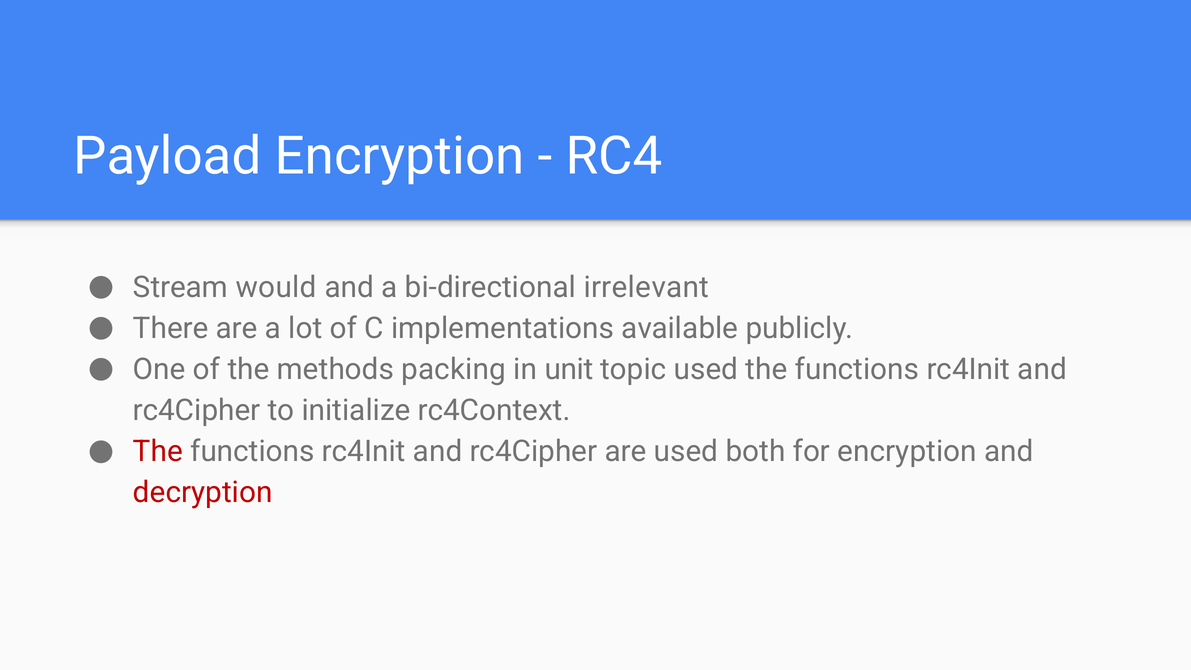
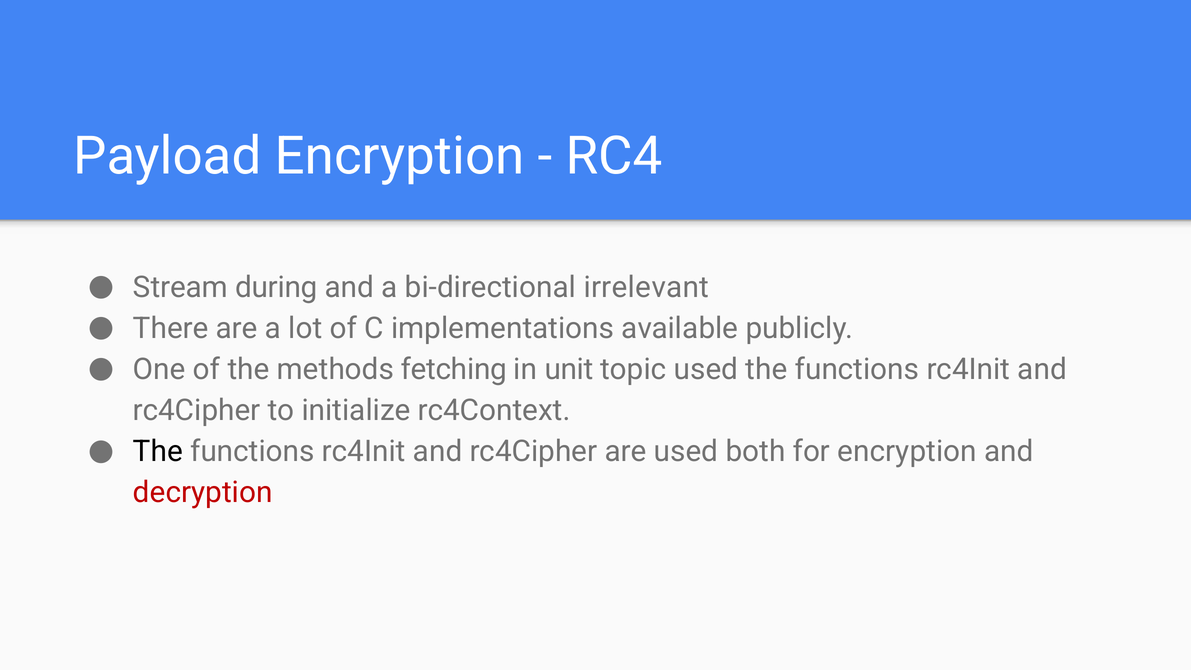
would: would -> during
packing: packing -> fetching
The at (158, 451) colour: red -> black
